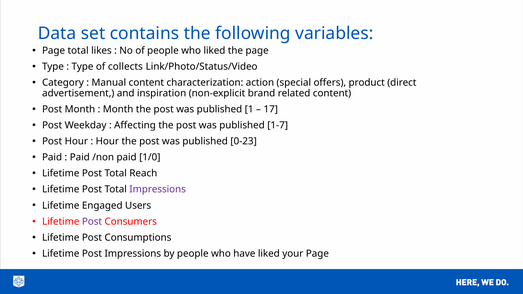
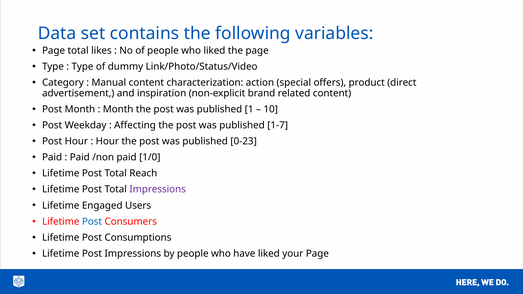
collects: collects -> dummy
17: 17 -> 10
Post at (92, 222) colour: purple -> blue
